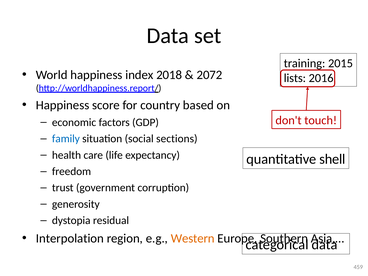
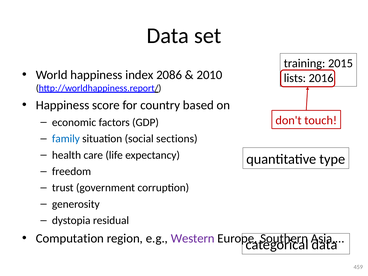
2018: 2018 -> 2086
2072: 2072 -> 2010
shell: shell -> type
Interpolation: Interpolation -> Computation
Western colour: orange -> purple
